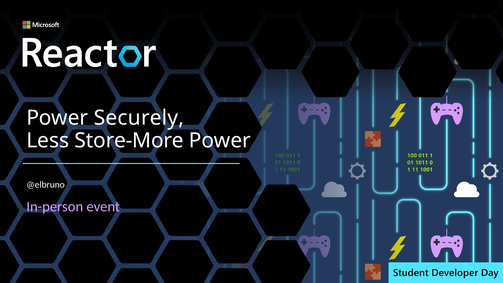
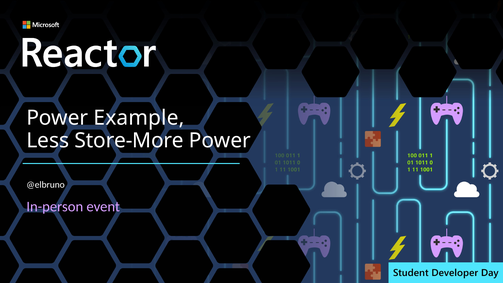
Securely: Securely -> Example
